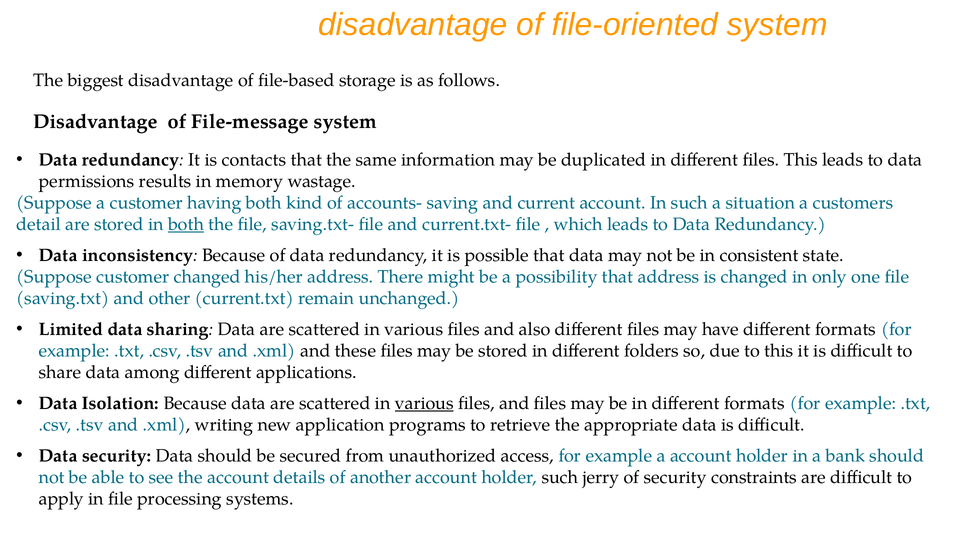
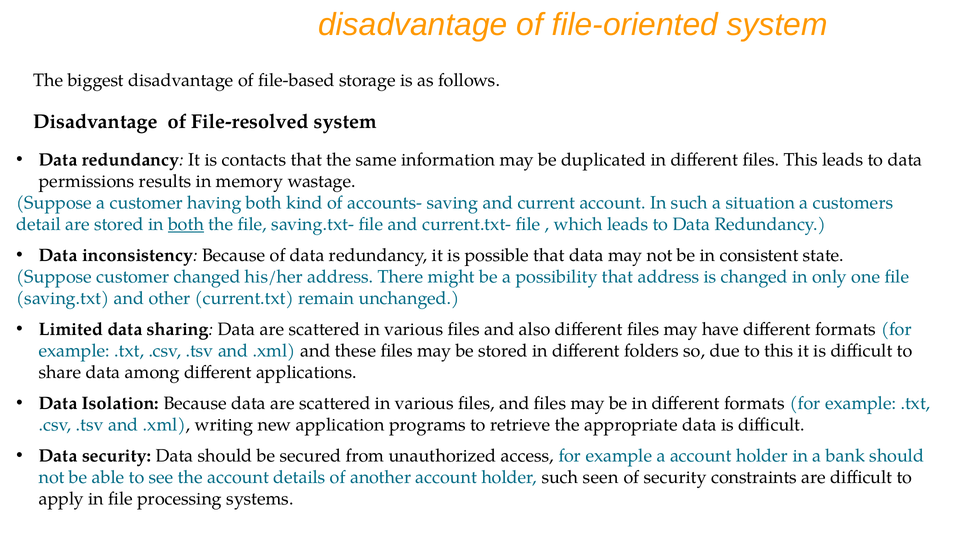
File-message: File-message -> File-resolved
various at (424, 403) underline: present -> none
jerry: jerry -> seen
